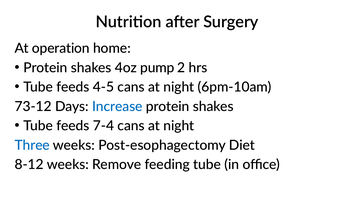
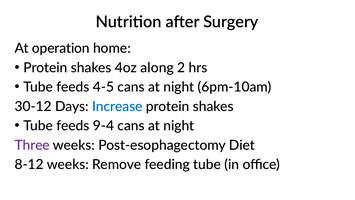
pump: pump -> along
73-12: 73-12 -> 30-12
7-4: 7-4 -> 9-4
Three colour: blue -> purple
